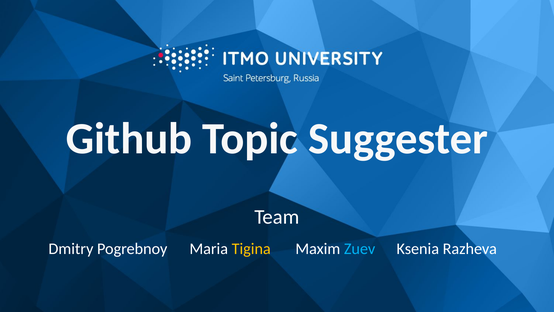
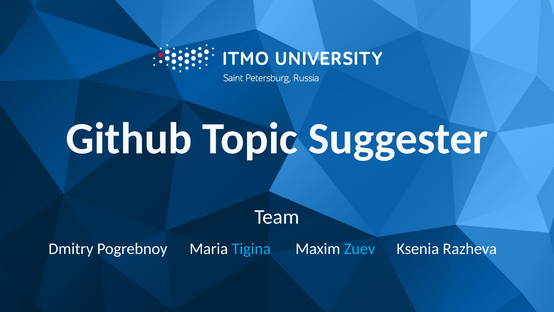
Tigina colour: yellow -> light blue
